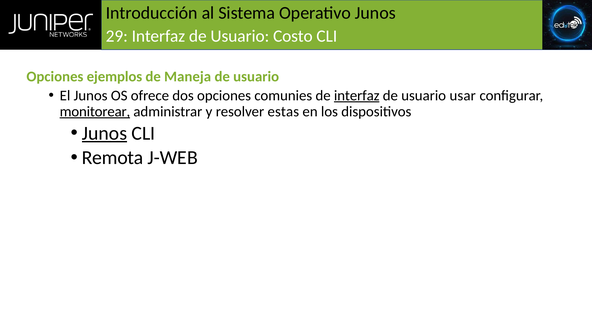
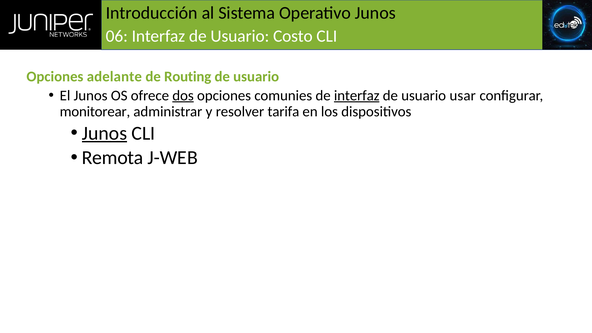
29: 29 -> 06
ejemplos: ejemplos -> adelante
Maneja: Maneja -> Routing
dos underline: none -> present
monitorear underline: present -> none
estas: estas -> tarifa
